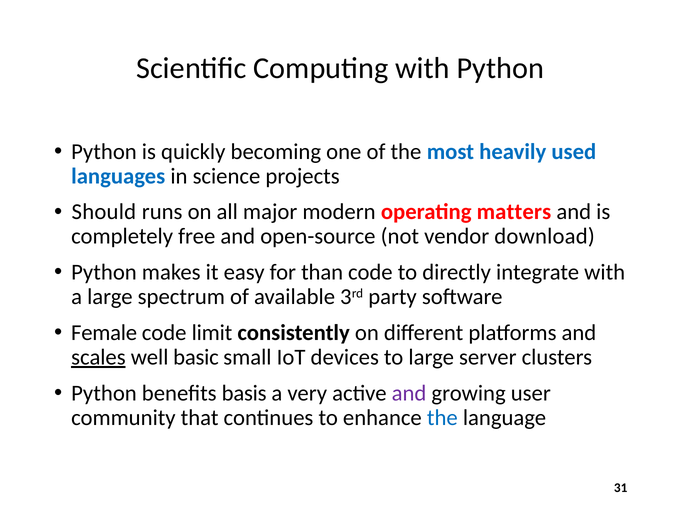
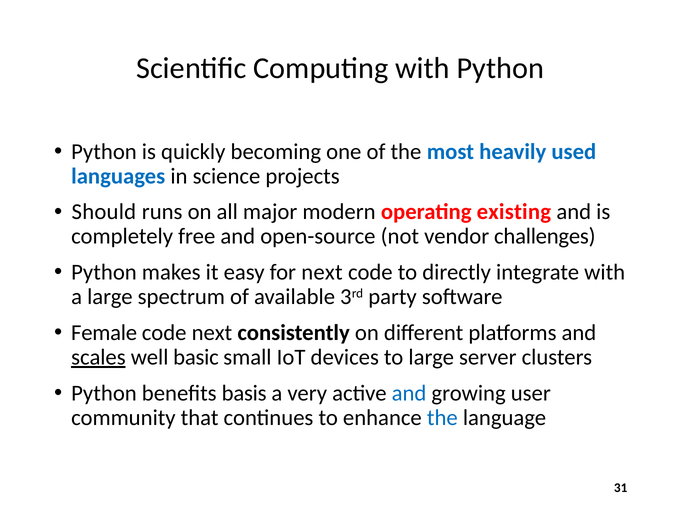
matters: matters -> existing
download: download -> challenges
for than: than -> next
code limit: limit -> next
and at (409, 393) colour: purple -> blue
